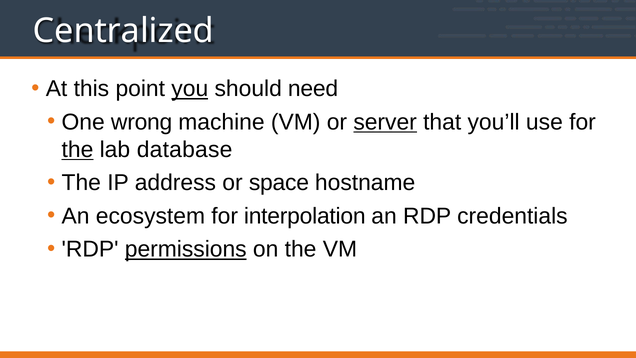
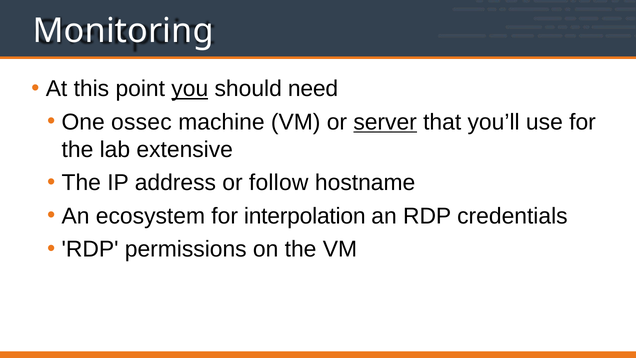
Centralized: Centralized -> Monitoring
wrong: wrong -> ossec
the at (77, 149) underline: present -> none
database: database -> extensive
space: space -> follow
permissions underline: present -> none
